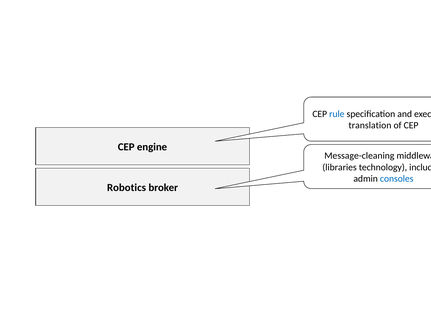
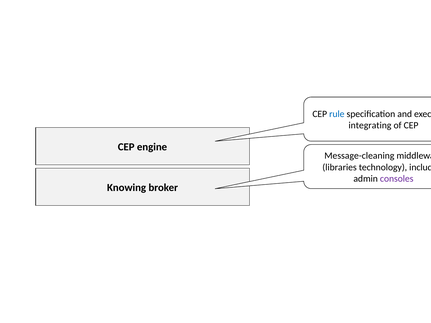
translation: translation -> integrating
consoles colour: blue -> purple
Robotics: Robotics -> Knowing
